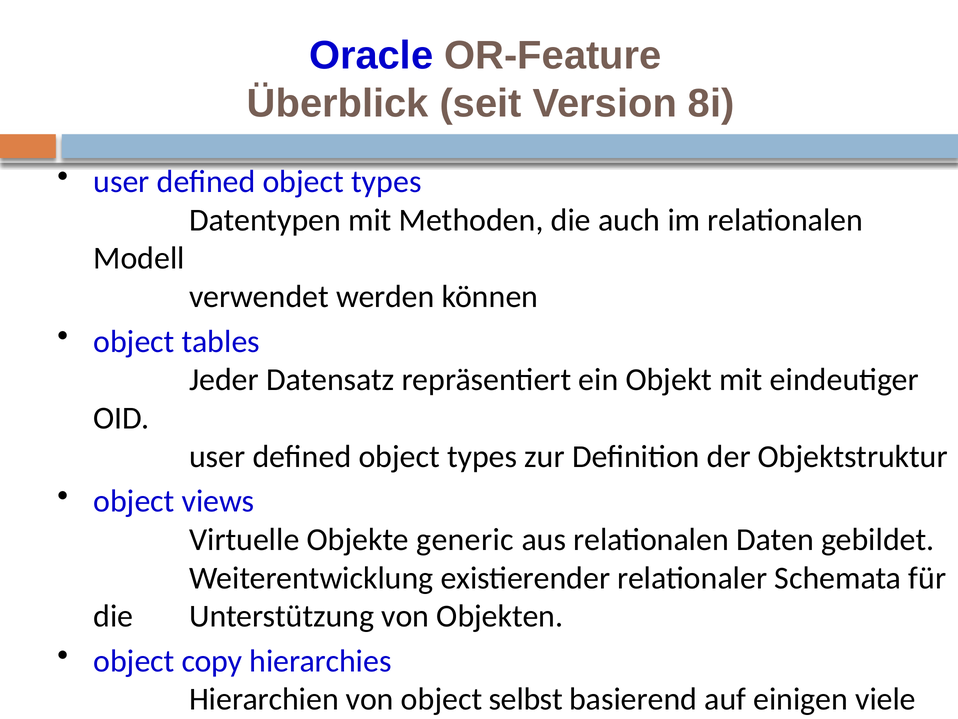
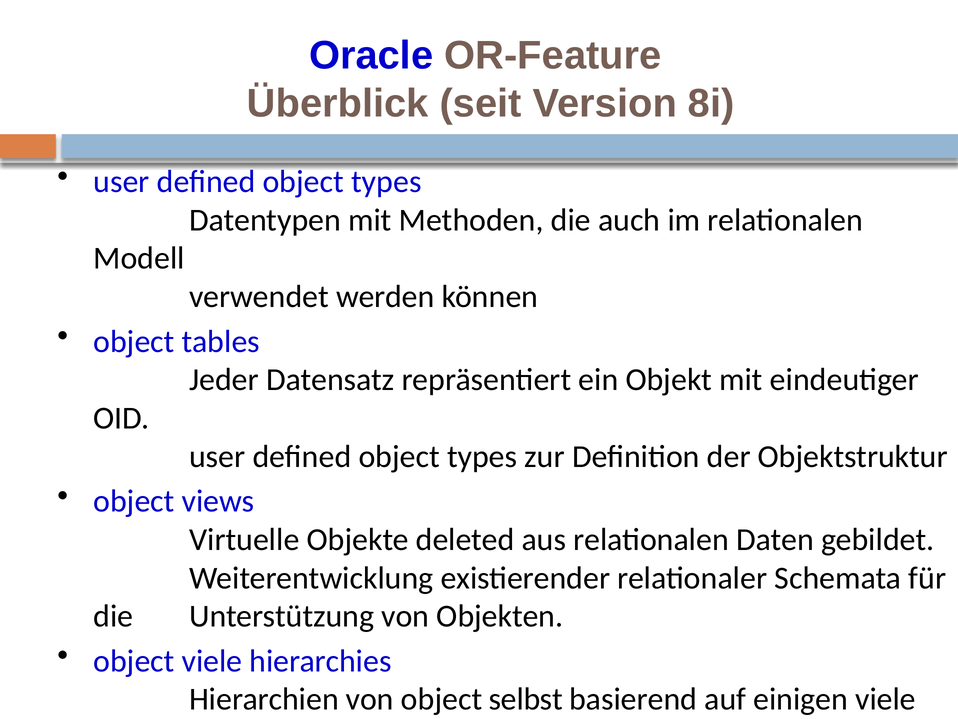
generic: generic -> deleted
object copy: copy -> viele
